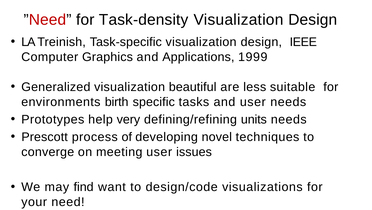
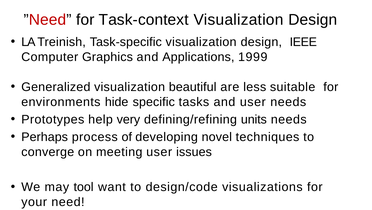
Task-density: Task-density -> Task-context
birth: birth -> hide
Prescott: Prescott -> Perhaps
find: find -> tool
